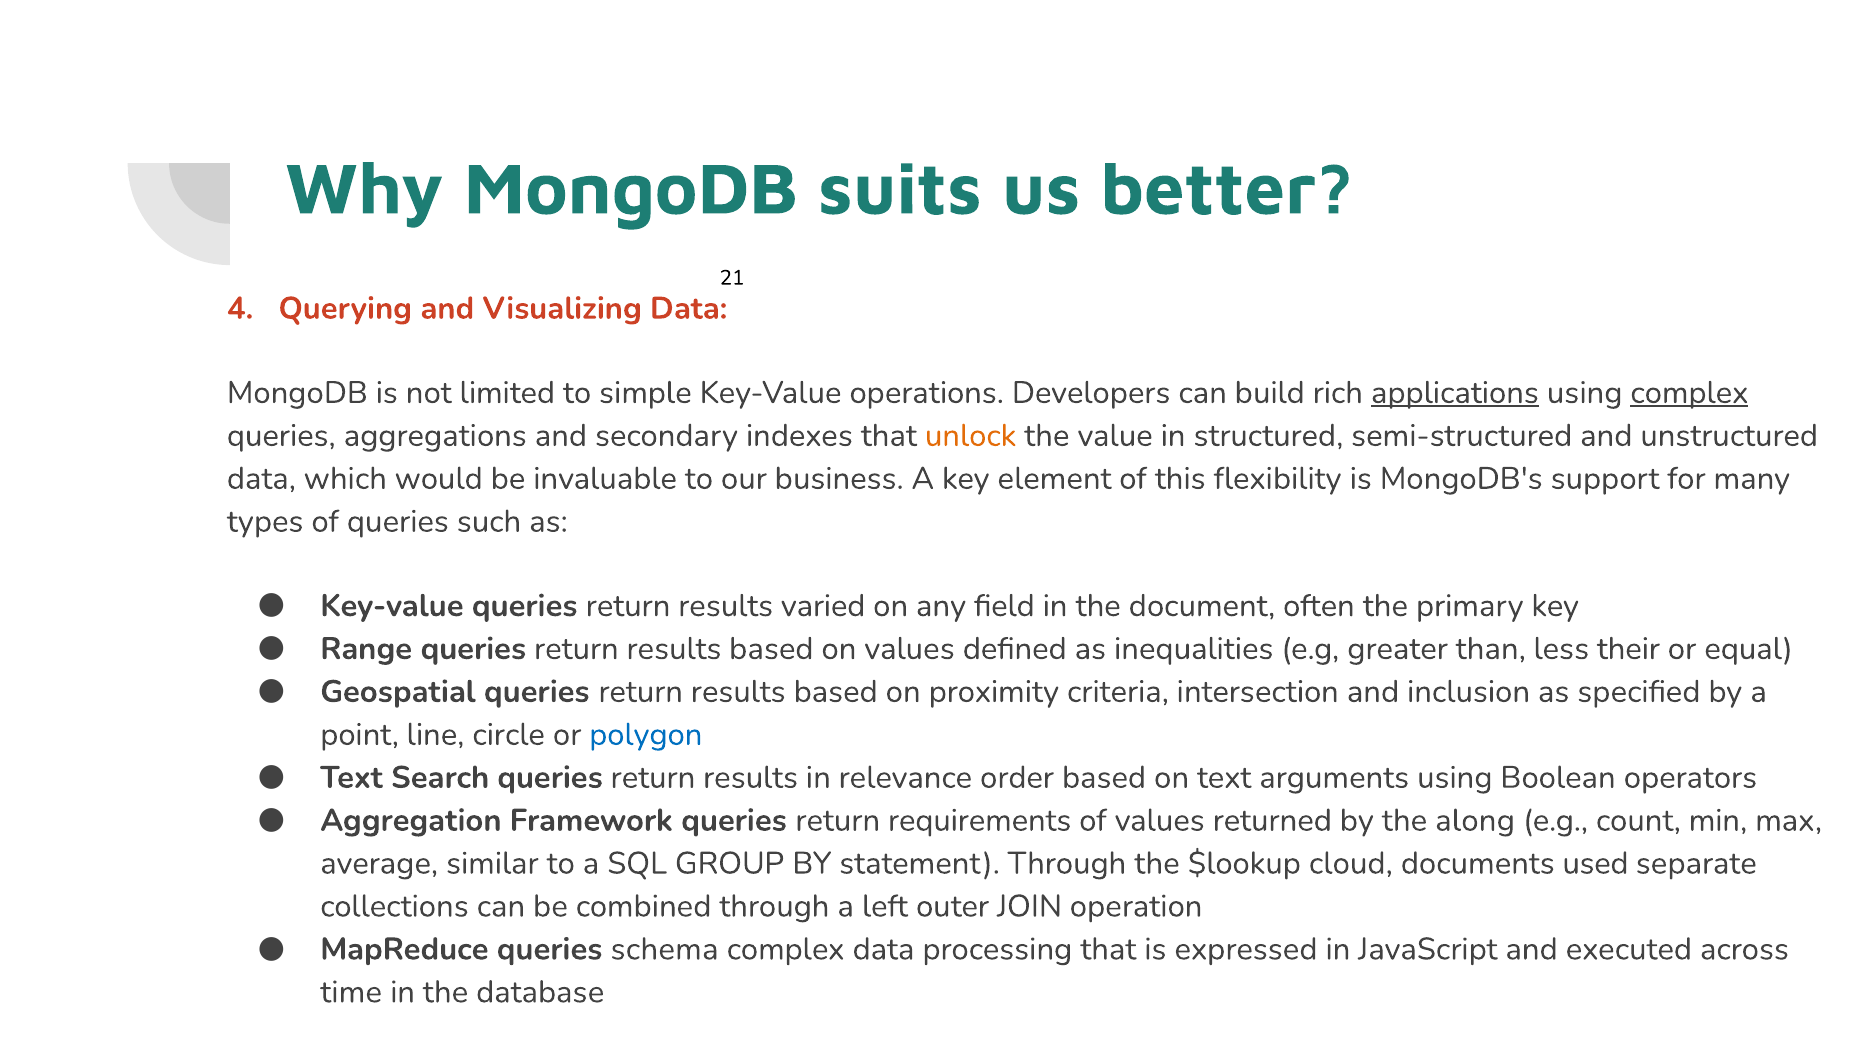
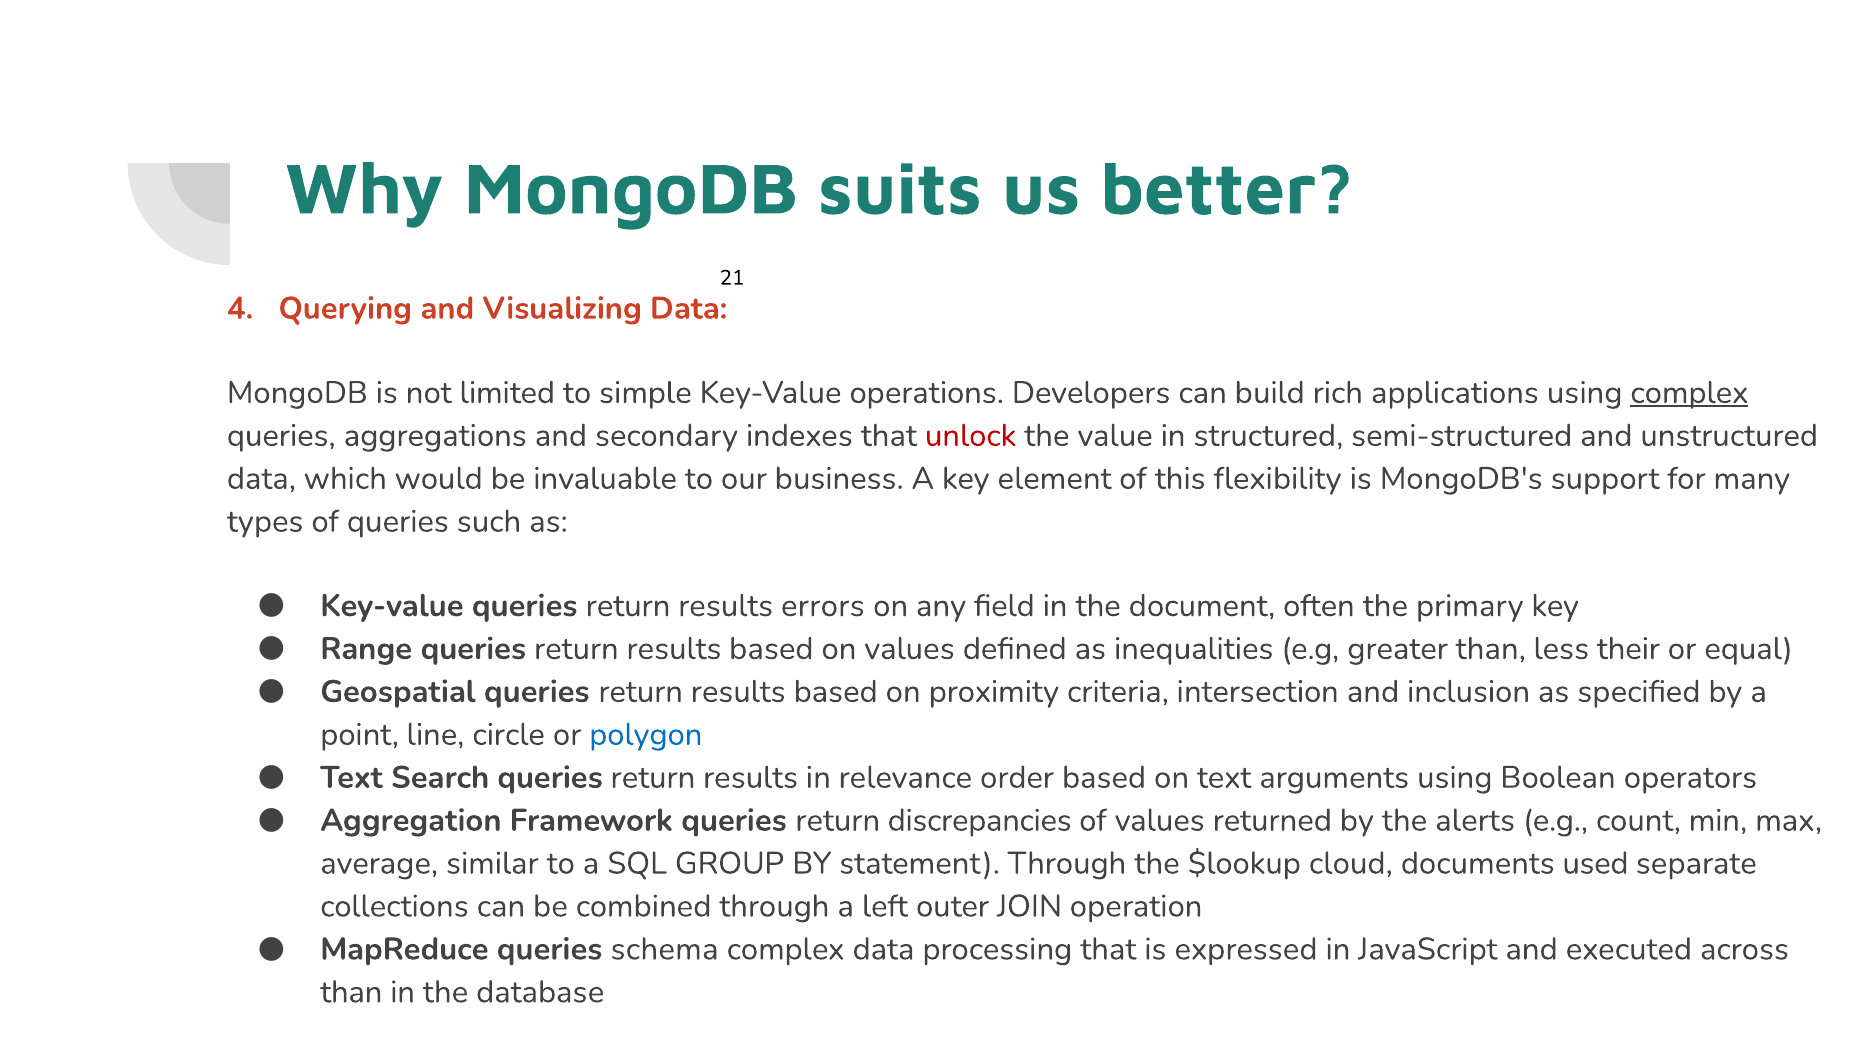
applications underline: present -> none
unlock colour: orange -> red
varied: varied -> errors
requirements: requirements -> discrepancies
along: along -> alerts
time at (351, 992): time -> than
